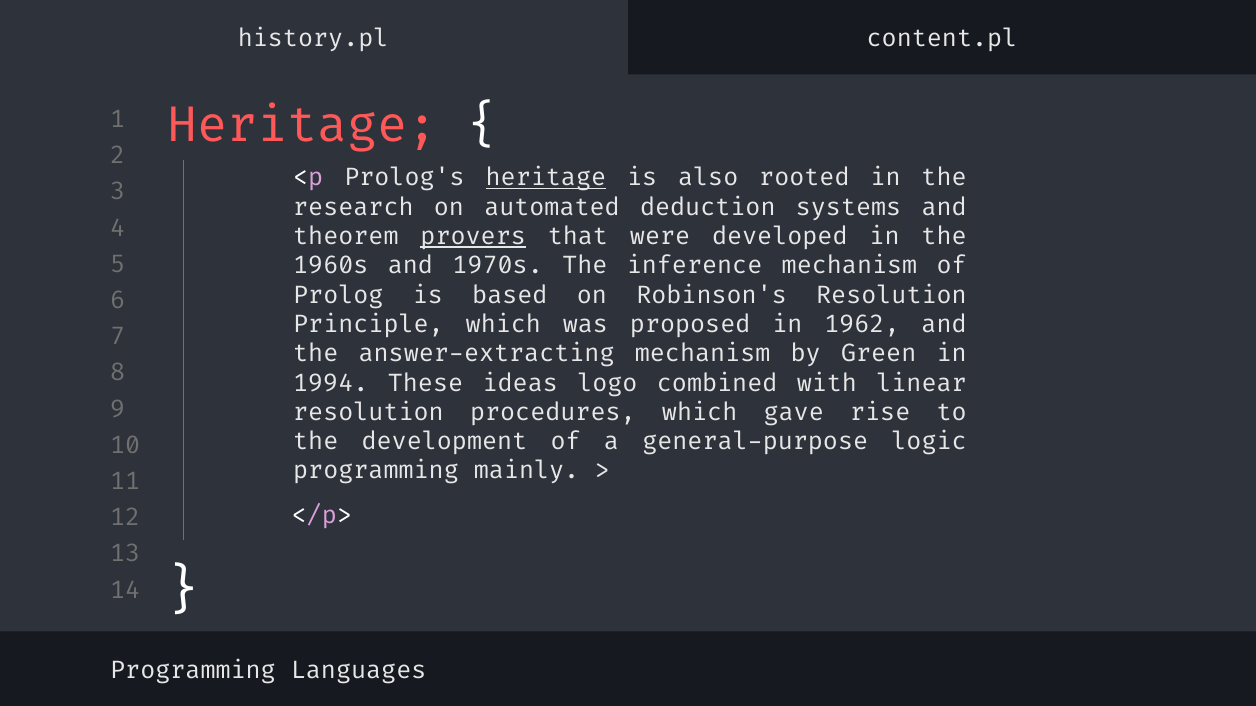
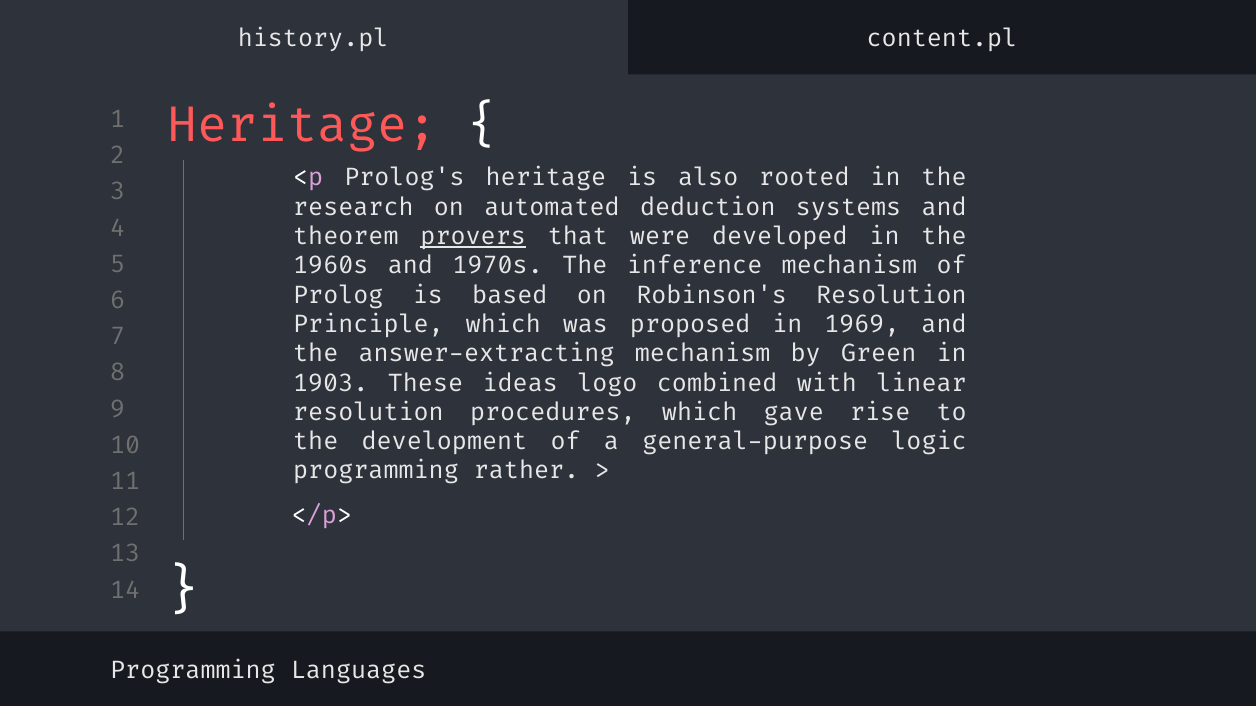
heritage at (546, 178) underline: present -> none
1962: 1962 -> 1969
1994: 1994 -> 1903
mainly: mainly -> rather
